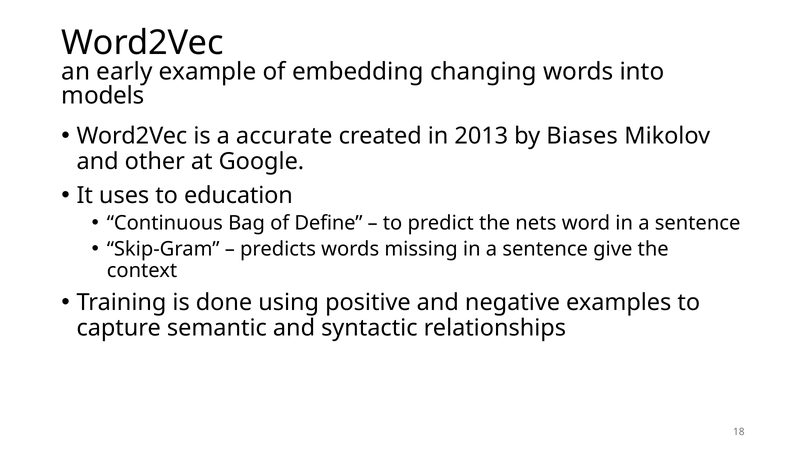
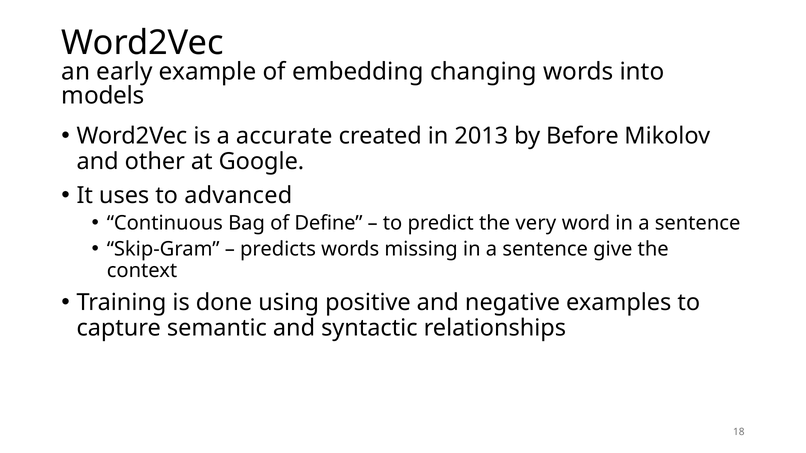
Biases: Biases -> Before
education: education -> advanced
nets: nets -> very
